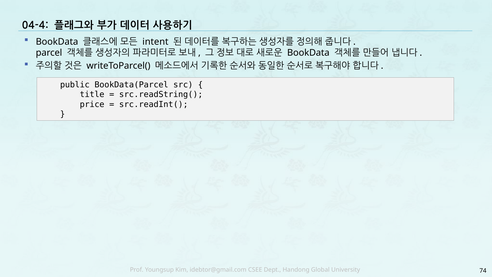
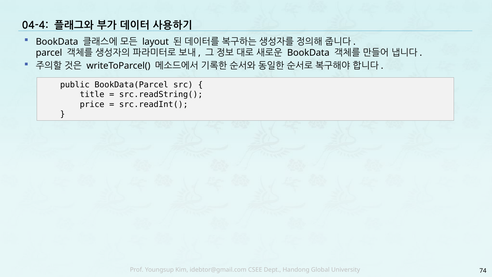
intent: intent -> layout
